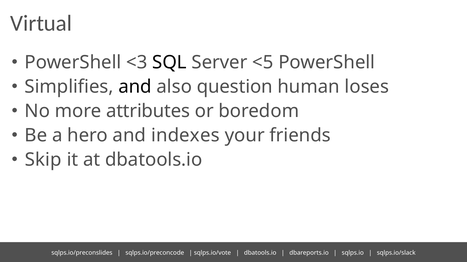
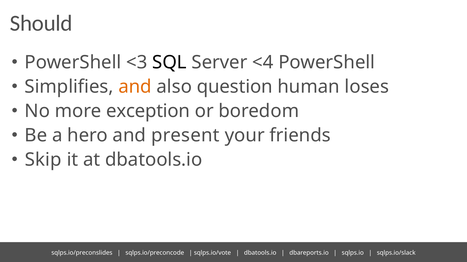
Virtual: Virtual -> Should
<5: <5 -> <4
and at (135, 87) colour: black -> orange
attributes: attributes -> exception
indexes: indexes -> present
